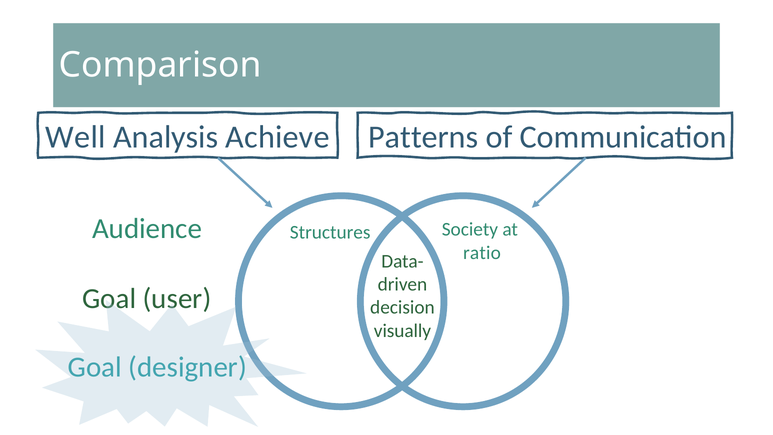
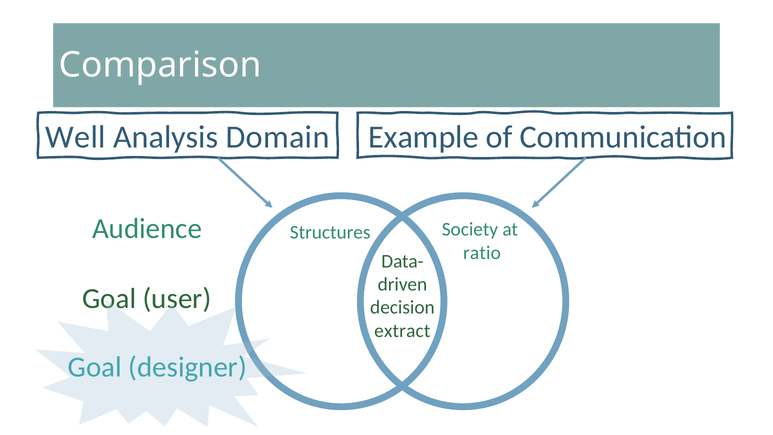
Achieve: Achieve -> Domain
Patterns: Patterns -> Example
visually: visually -> extract
